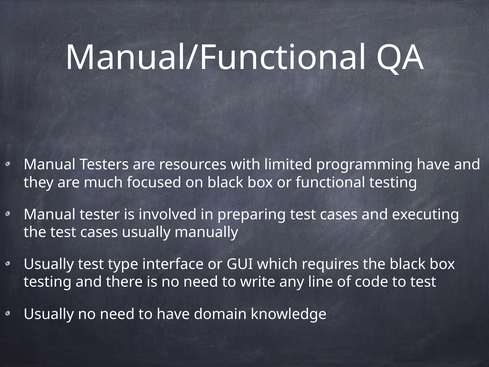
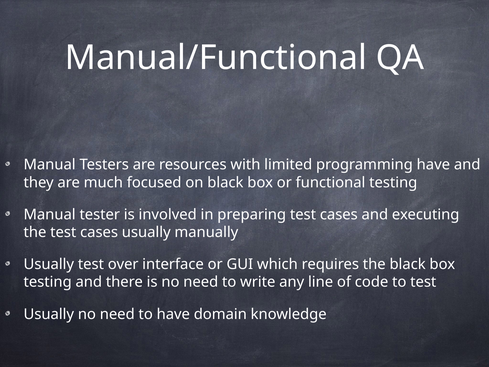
type: type -> over
